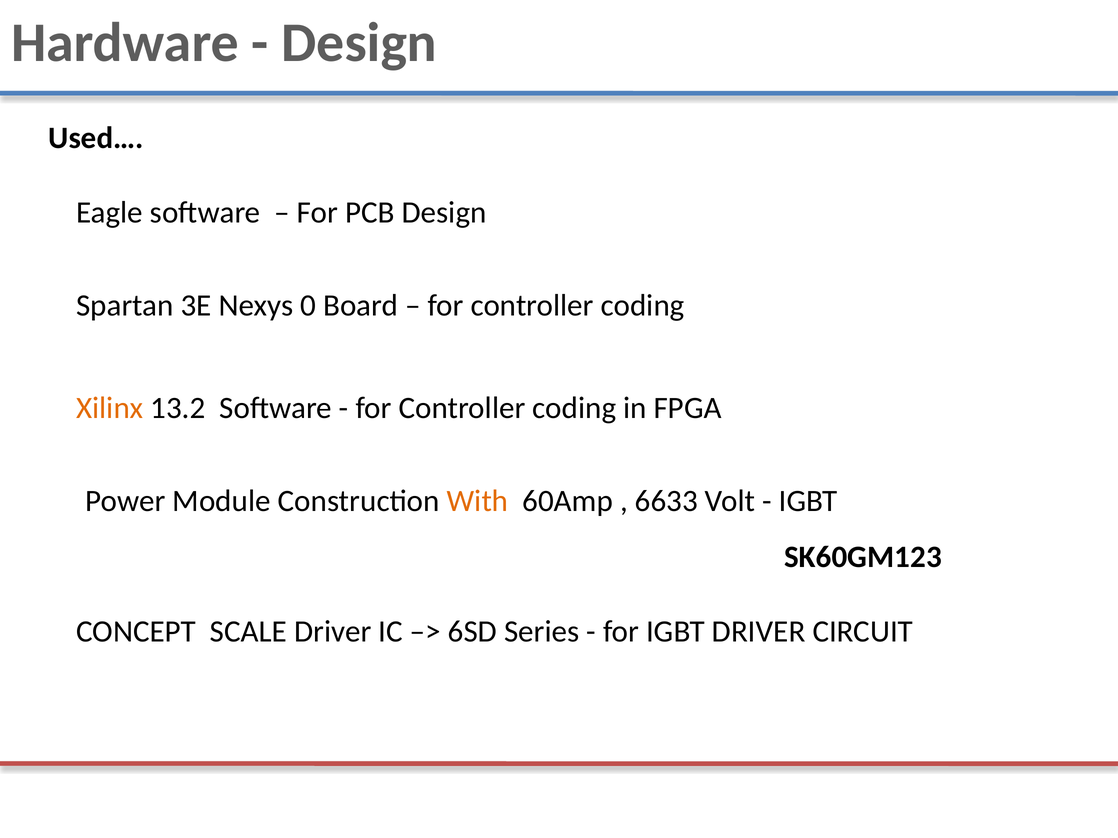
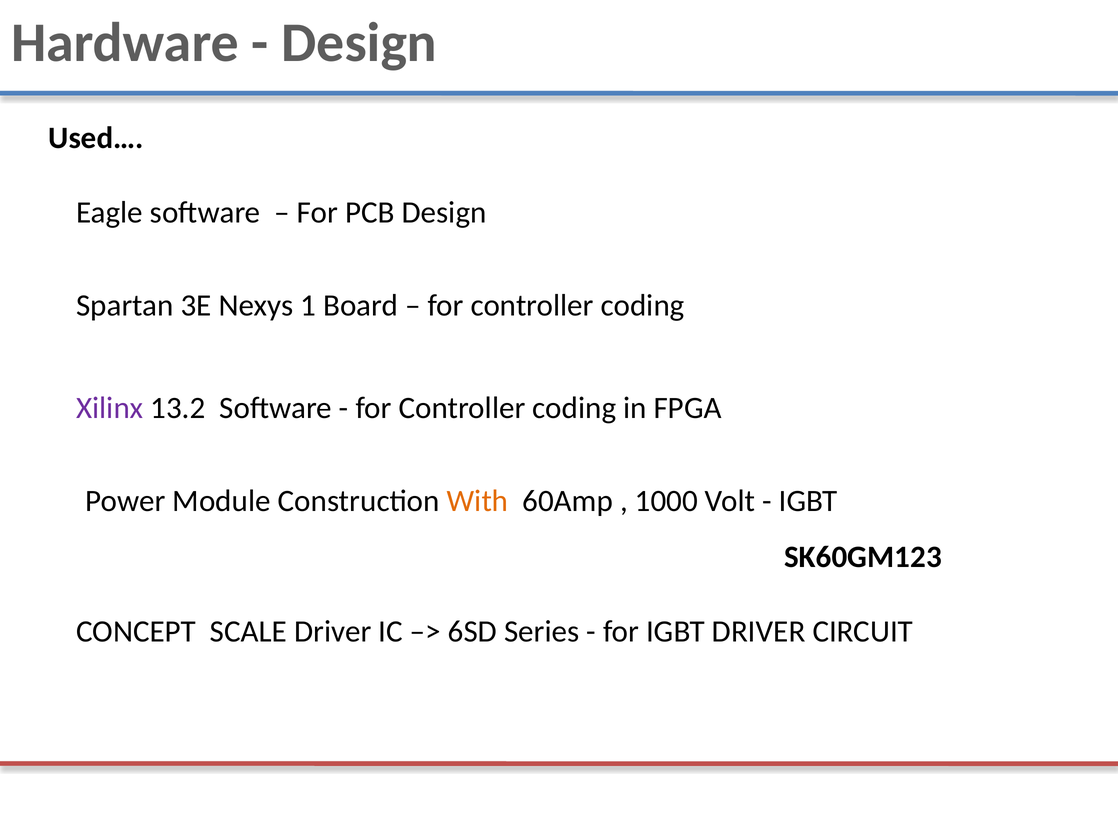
0: 0 -> 1
Xilinx colour: orange -> purple
6633: 6633 -> 1000
